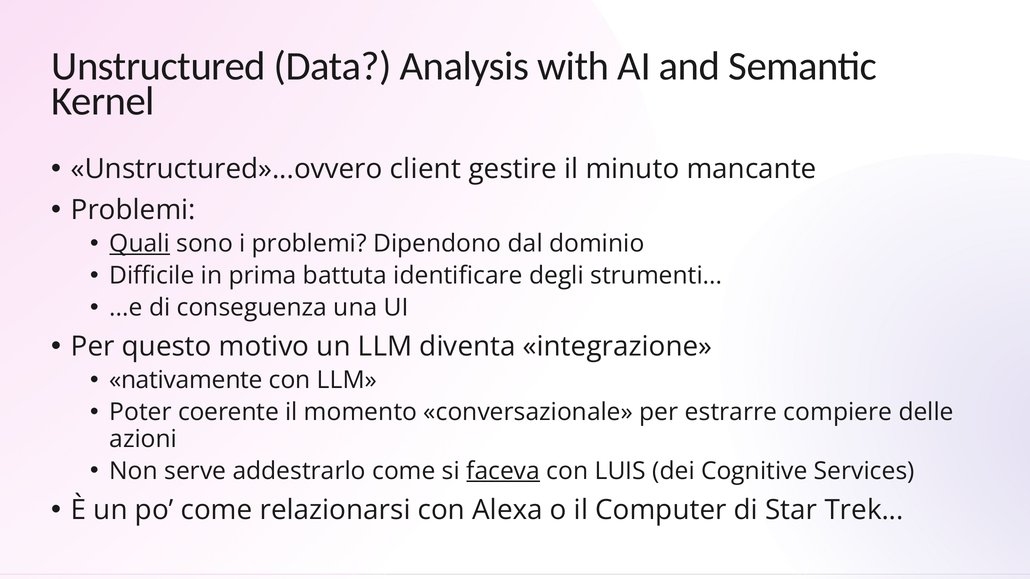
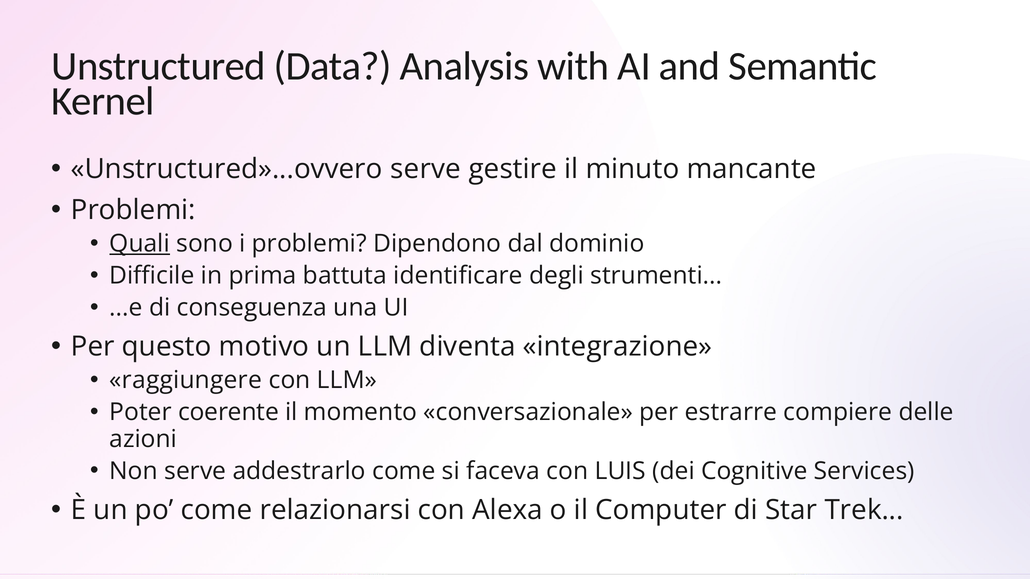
Unstructured»...ovvero client: client -> serve
nativamente: nativamente -> raggiungere
faceva underline: present -> none
